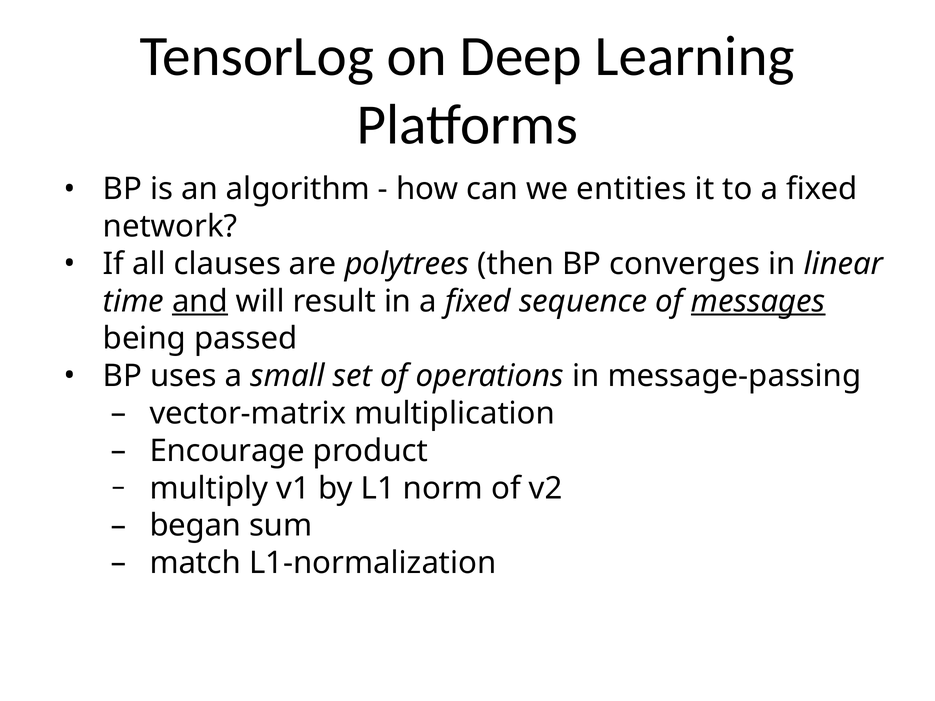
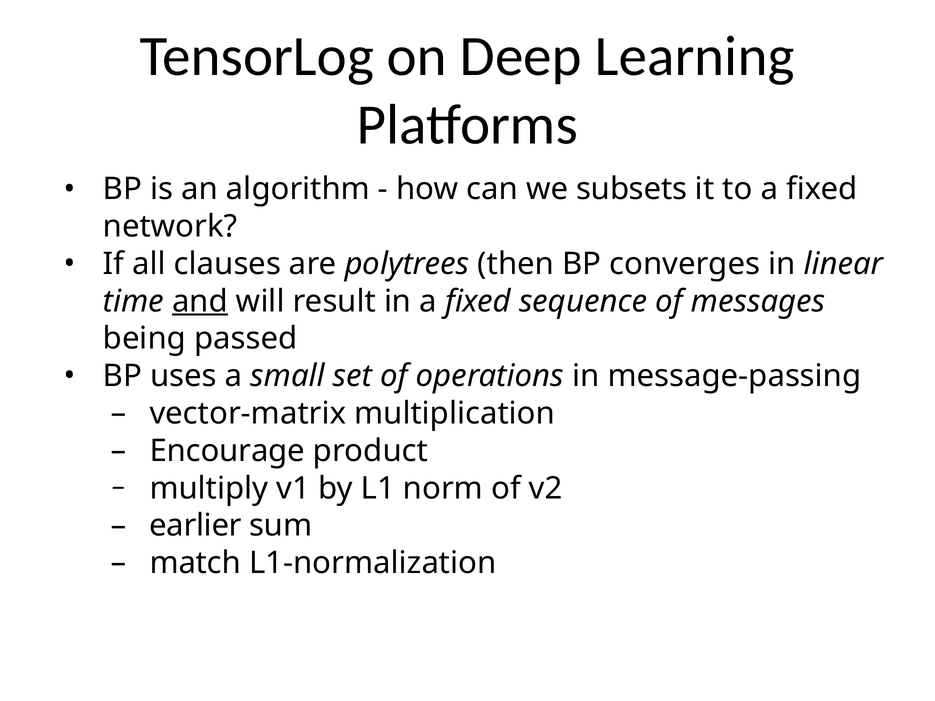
entities: entities -> subsets
messages underline: present -> none
began: began -> earlier
